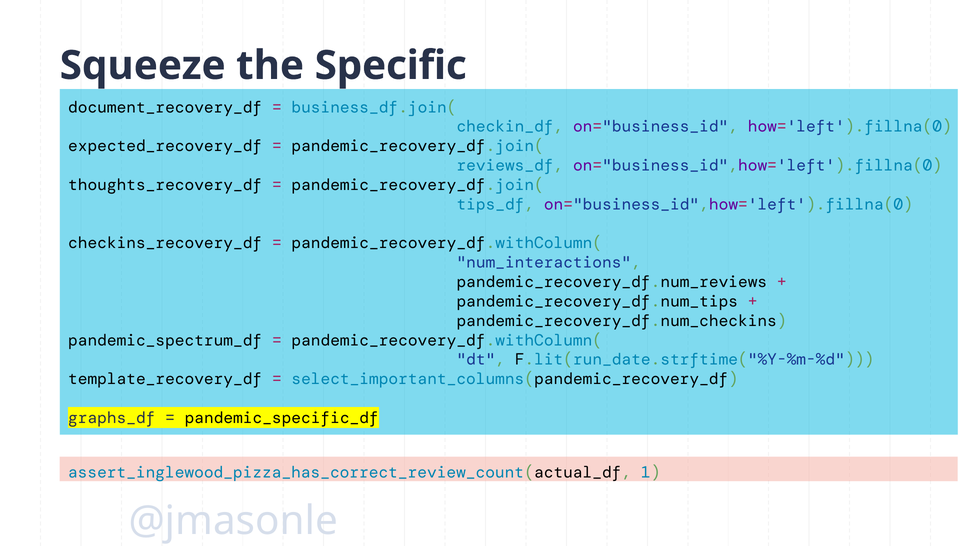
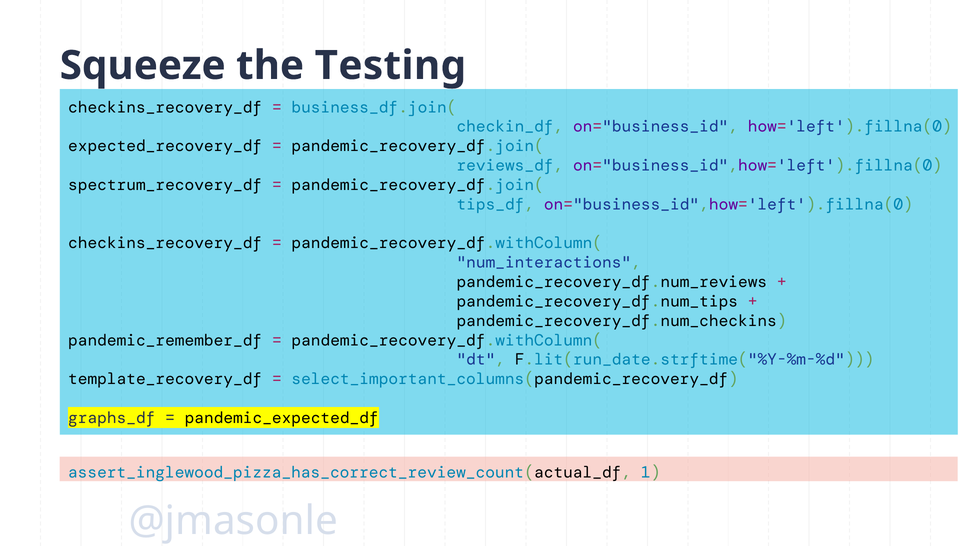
Specific: Specific -> Testing
document_recovery_df at (165, 107): document_recovery_df -> checkins_recovery_df
thoughts_recovery_df: thoughts_recovery_df -> spectrum_recovery_df
pandemic_spectrum_df: pandemic_spectrum_df -> pandemic_remember_df
pandemic_specific_df: pandemic_specific_df -> pandemic_expected_df
